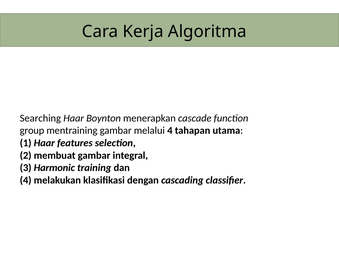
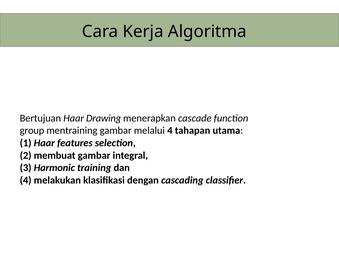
Searching: Searching -> Bertujuan
Boynton: Boynton -> Drawing
